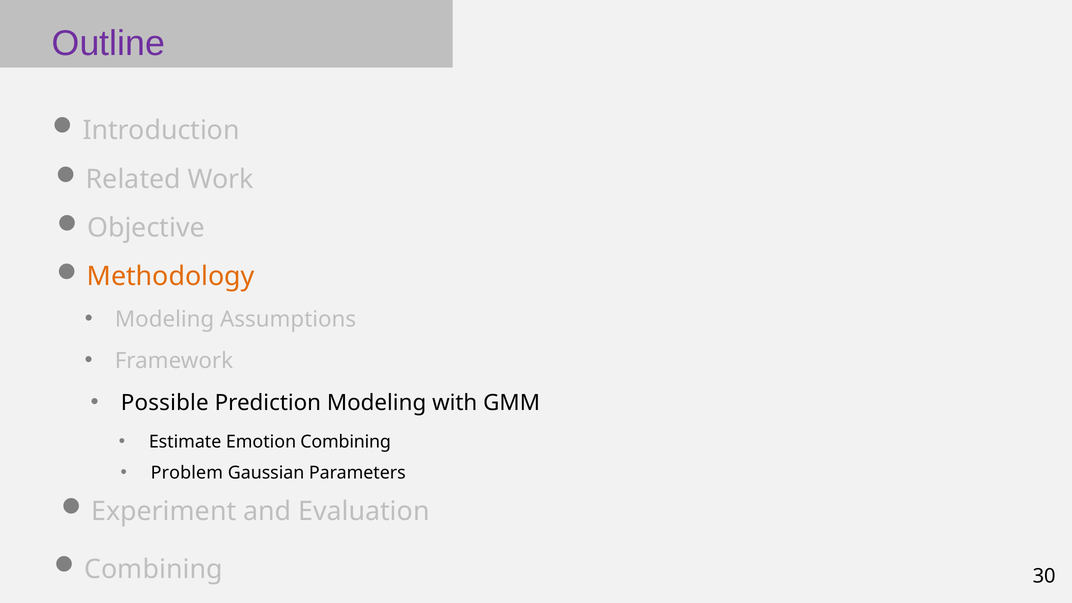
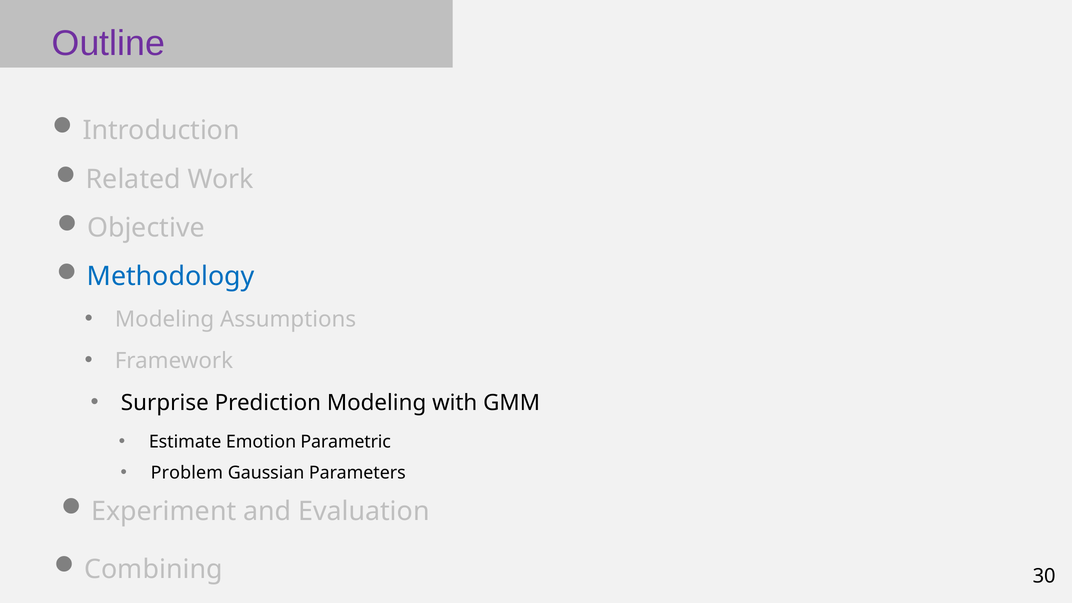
Methodology colour: orange -> blue
Possible: Possible -> Surprise
Emotion Combining: Combining -> Parametric
